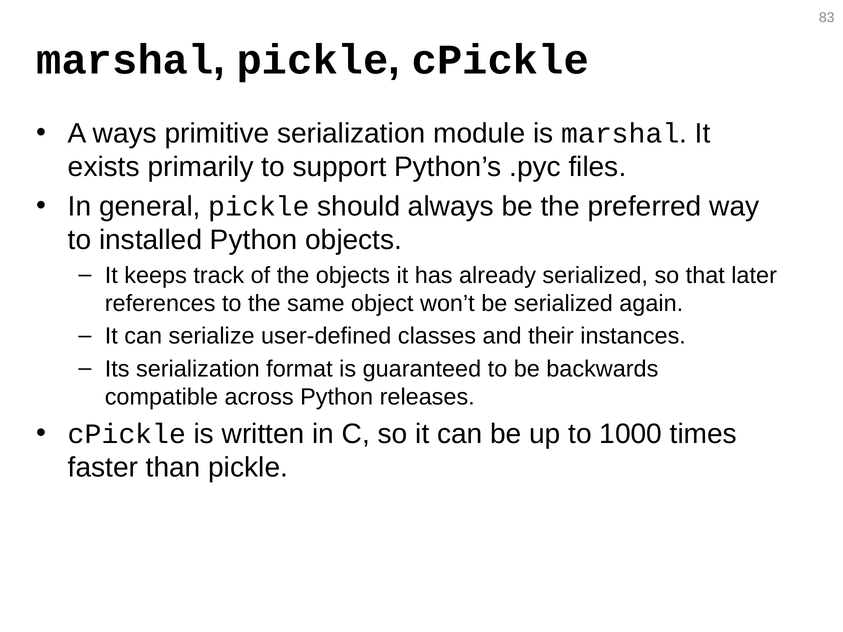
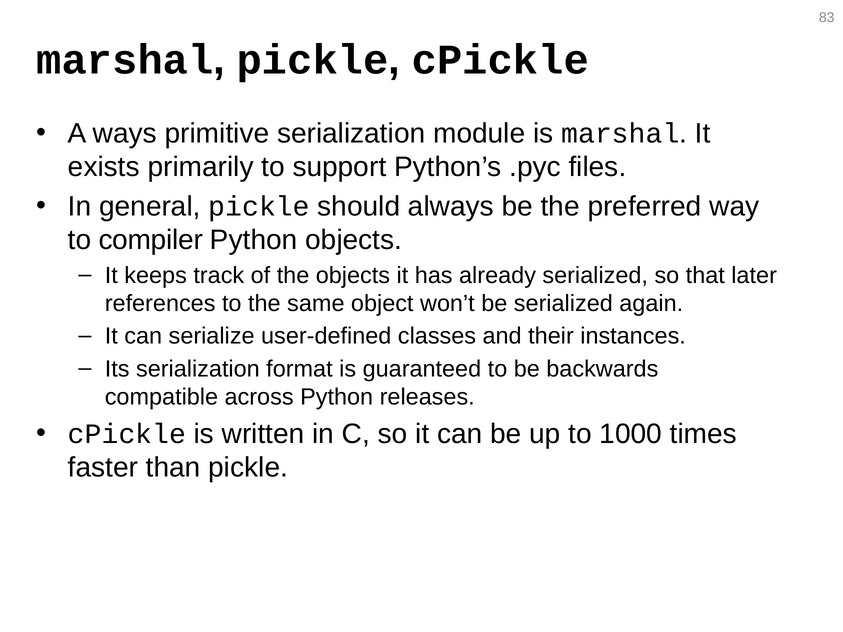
installed: installed -> compiler
